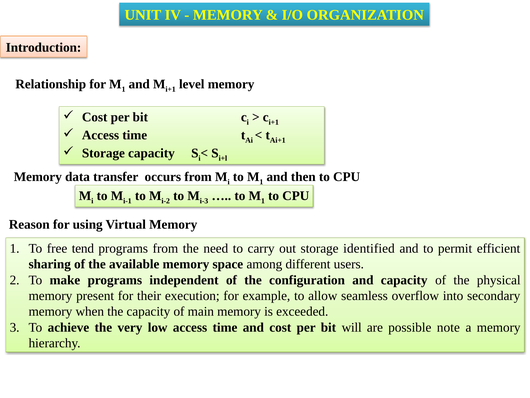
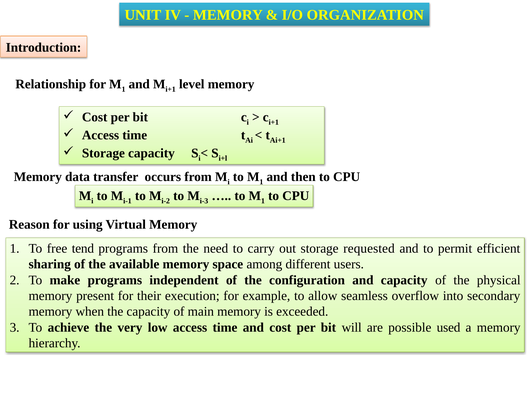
identified: identified -> requested
note: note -> used
